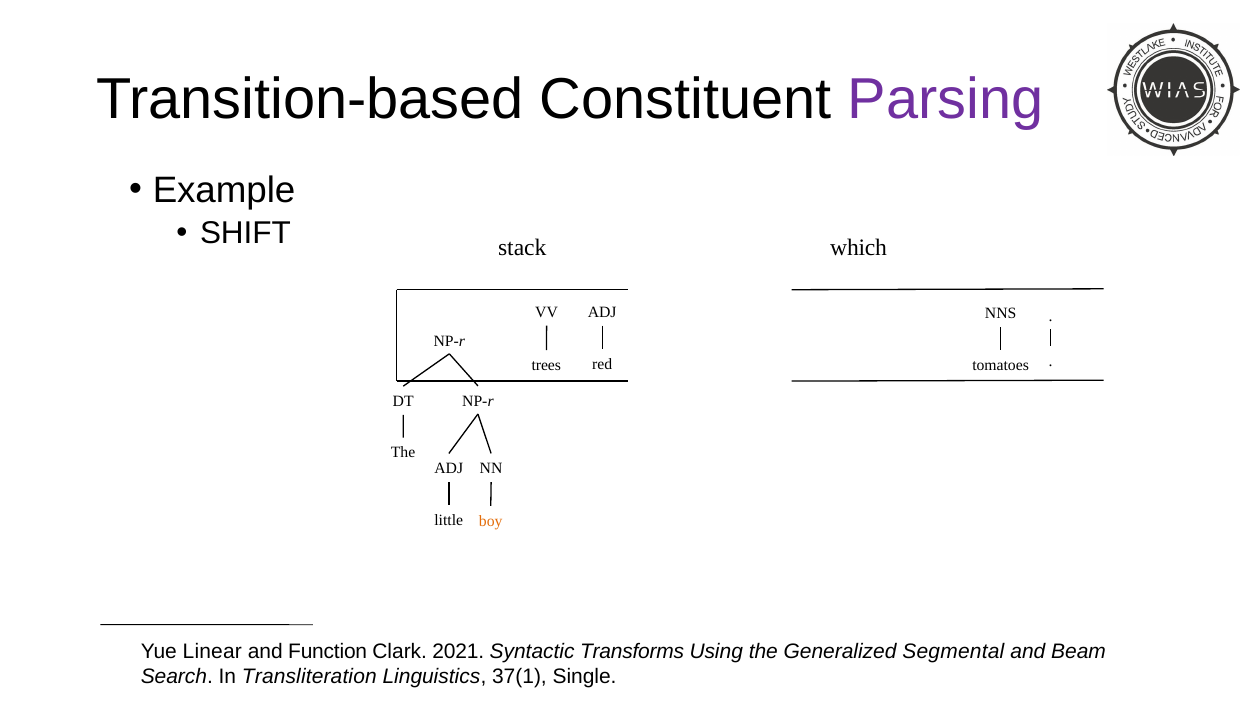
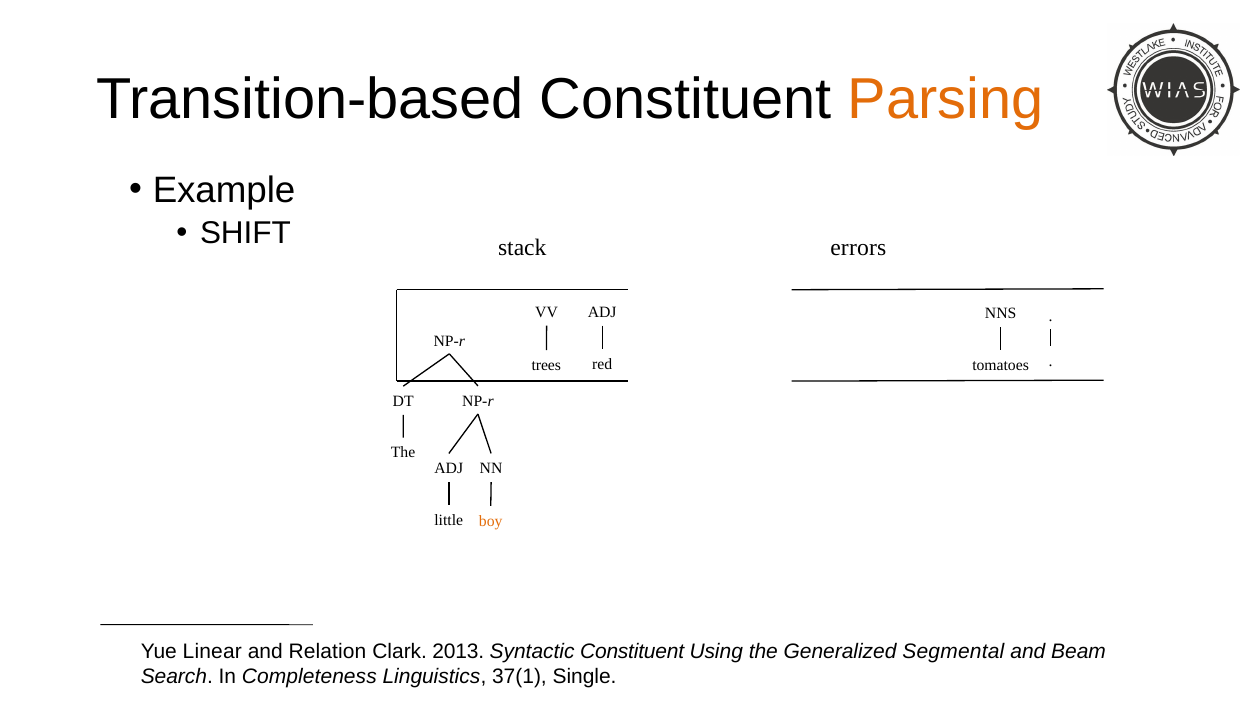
Parsing at (946, 100) colour: purple -> orange
which: which -> errors
Function: Function -> Relation
2021: 2021 -> 2013
Syntactic Transforms: Transforms -> Constituent
Transliteration: Transliteration -> Completeness
